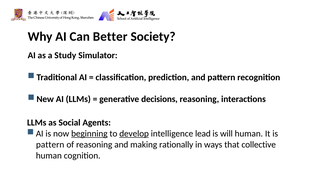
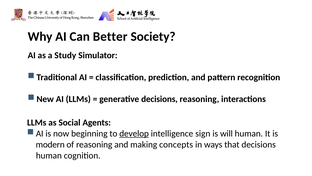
beginning underline: present -> none
lead: lead -> sign
pattern at (50, 144): pattern -> modern
rationally: rationally -> concepts
that collective: collective -> decisions
